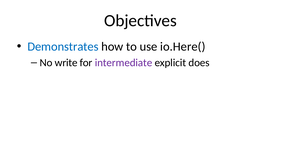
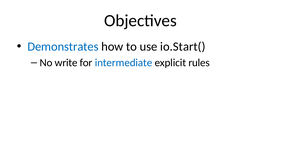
io.Here(: io.Here( -> io.Start(
intermediate colour: purple -> blue
does: does -> rules
